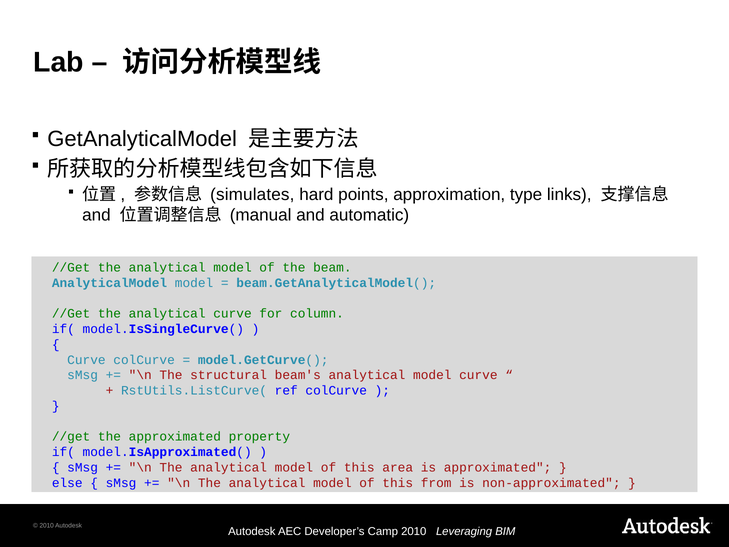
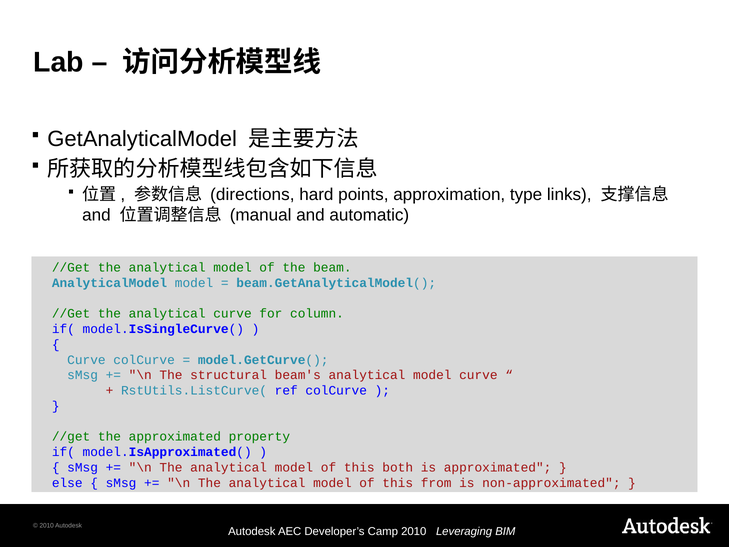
simulates: simulates -> directions
area: area -> both
